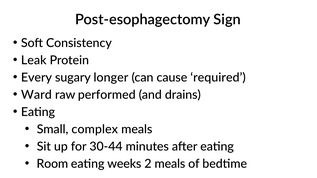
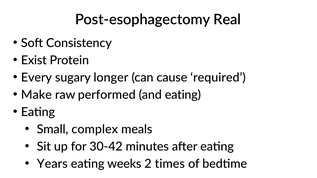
Sign: Sign -> Real
Leak: Leak -> Exist
Ward: Ward -> Make
and drains: drains -> eating
30-44: 30-44 -> 30-42
Room: Room -> Years
2 meals: meals -> times
